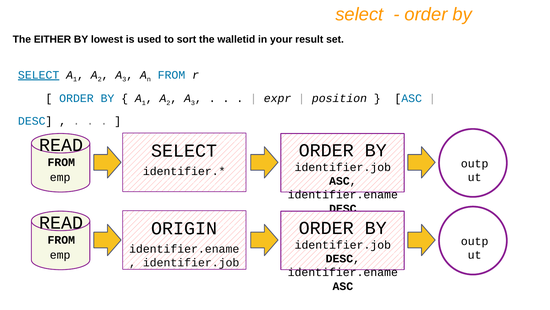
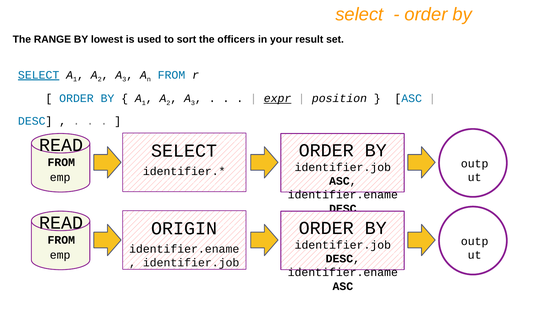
EITHER: EITHER -> RANGE
walletid: walletid -> officers
expr underline: none -> present
